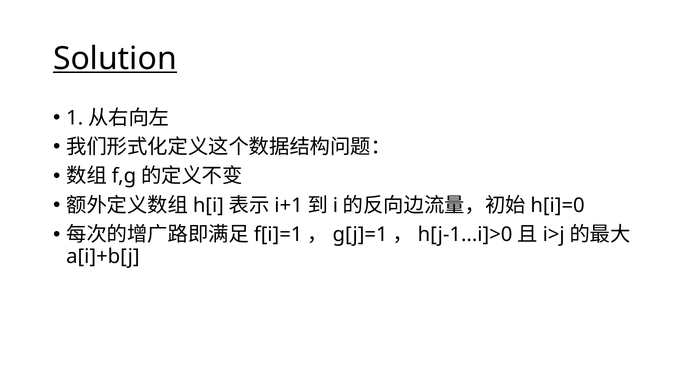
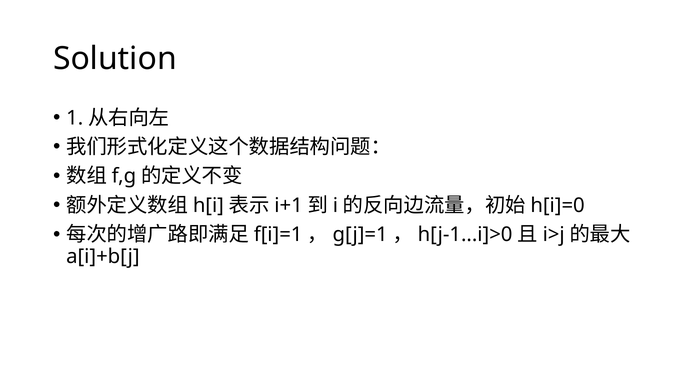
Solution underline: present -> none
